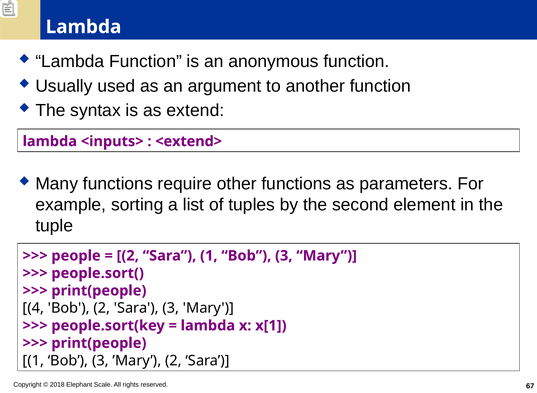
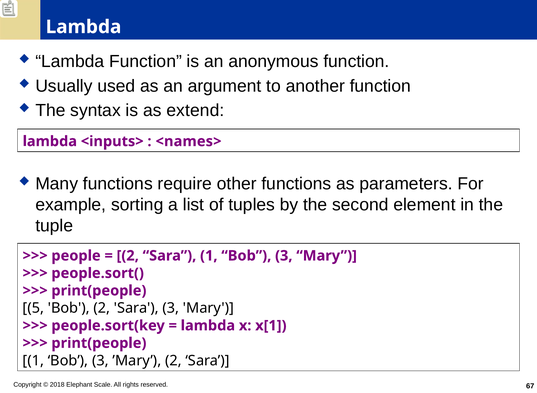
<extend>: <extend> -> <names>
4: 4 -> 5
